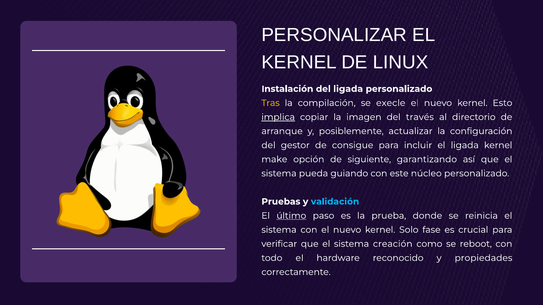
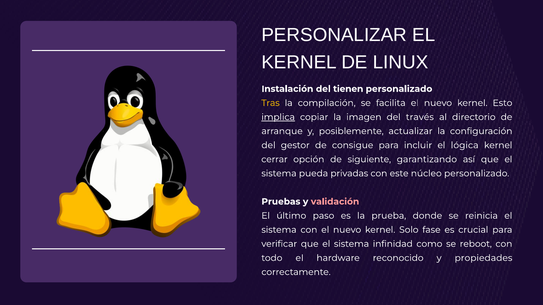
del ligada: ligada -> tienen
execle: execle -> facilita
el ligada: ligada -> lógica
make: make -> cerrar
guiando: guiando -> privadas
validación colour: light blue -> pink
último underline: present -> none
creación: creación -> infinidad
